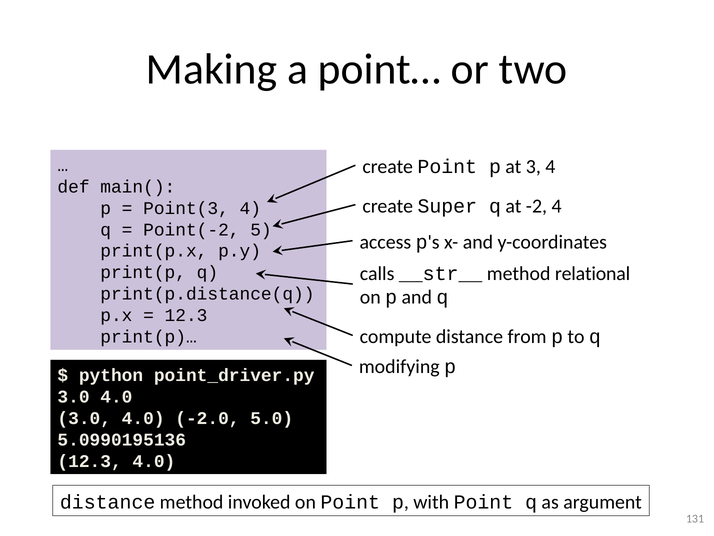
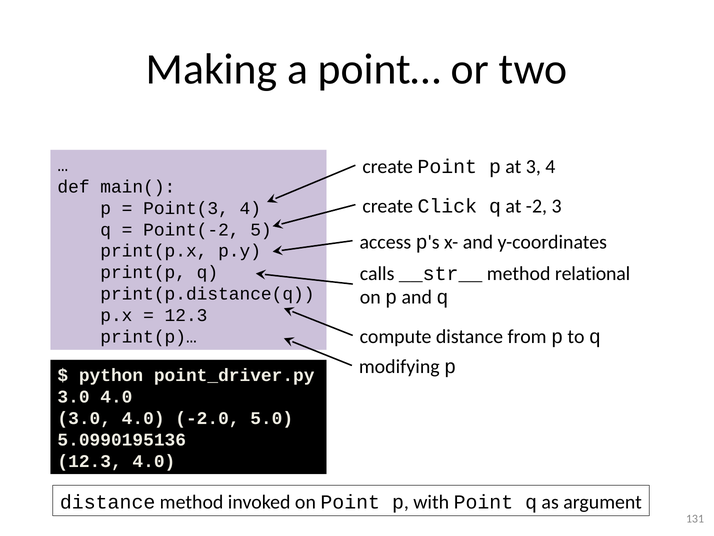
Super: Super -> Click
-2 4: 4 -> 3
